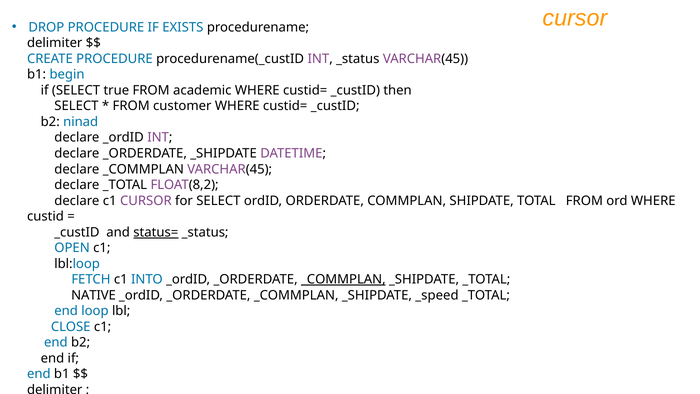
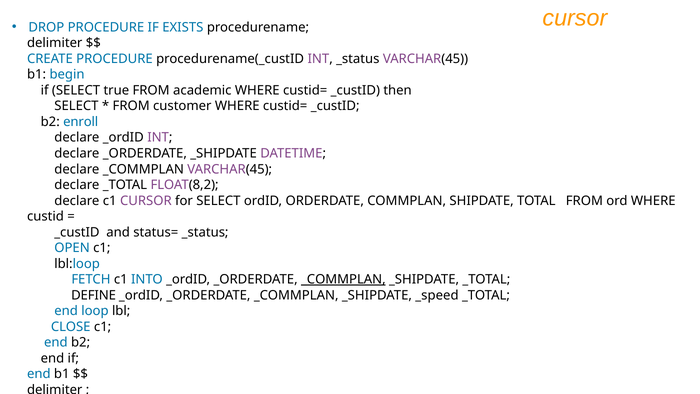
ninad: ninad -> enroll
status= underline: present -> none
NATIVE: NATIVE -> DEFINE
